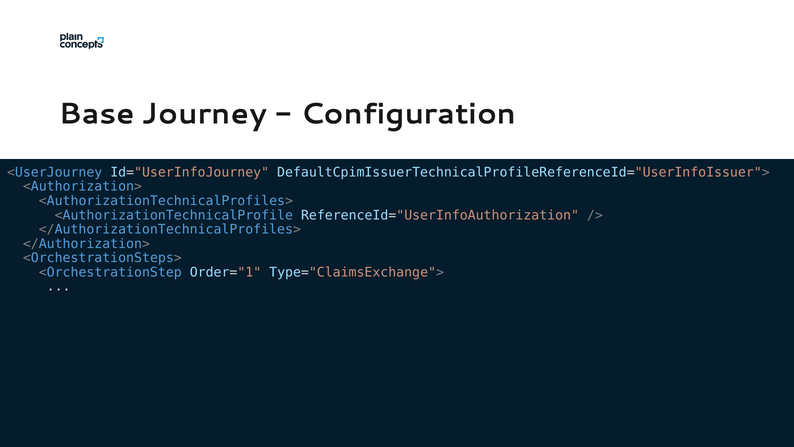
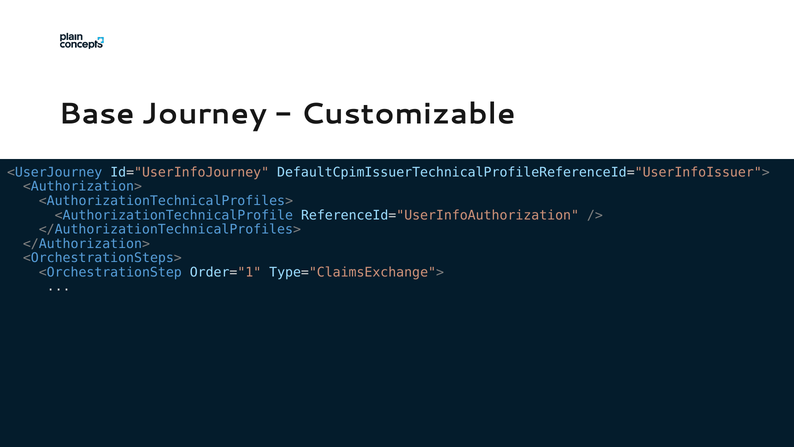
Configuration: Configuration -> Customizable
